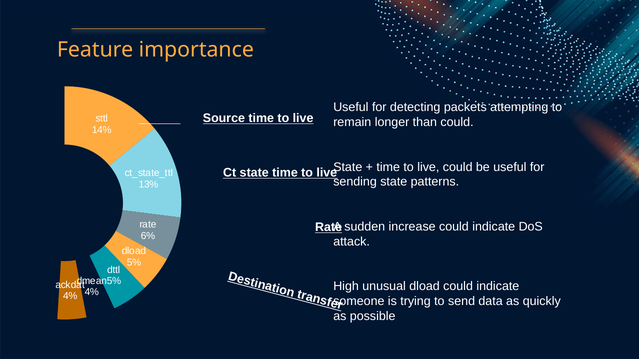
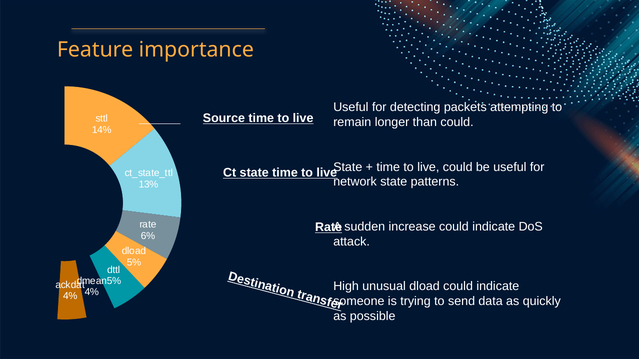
sending: sending -> network
